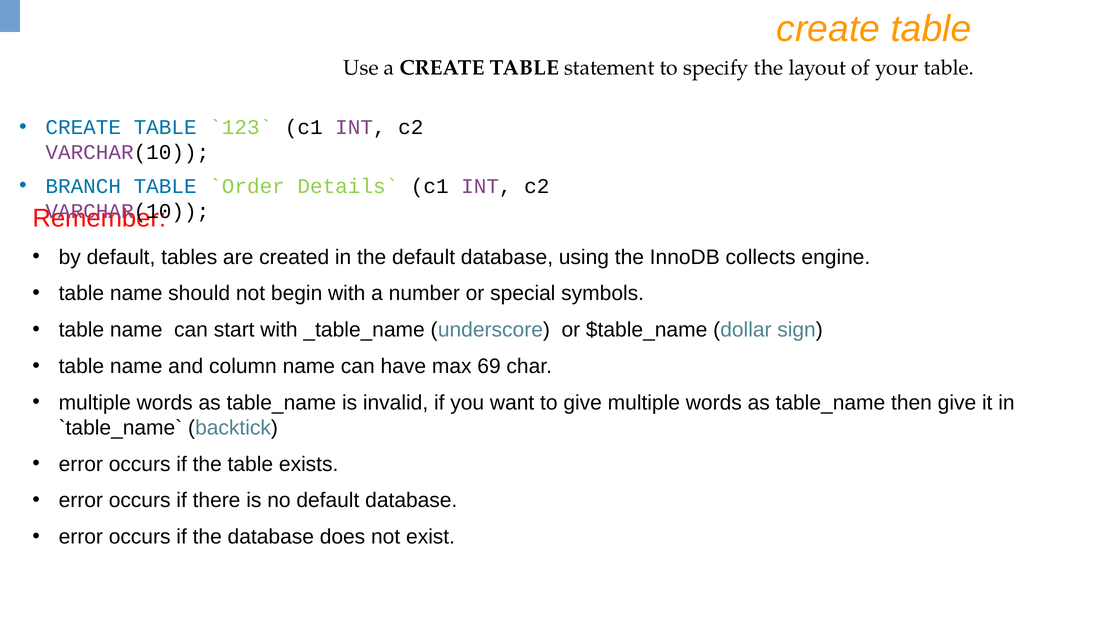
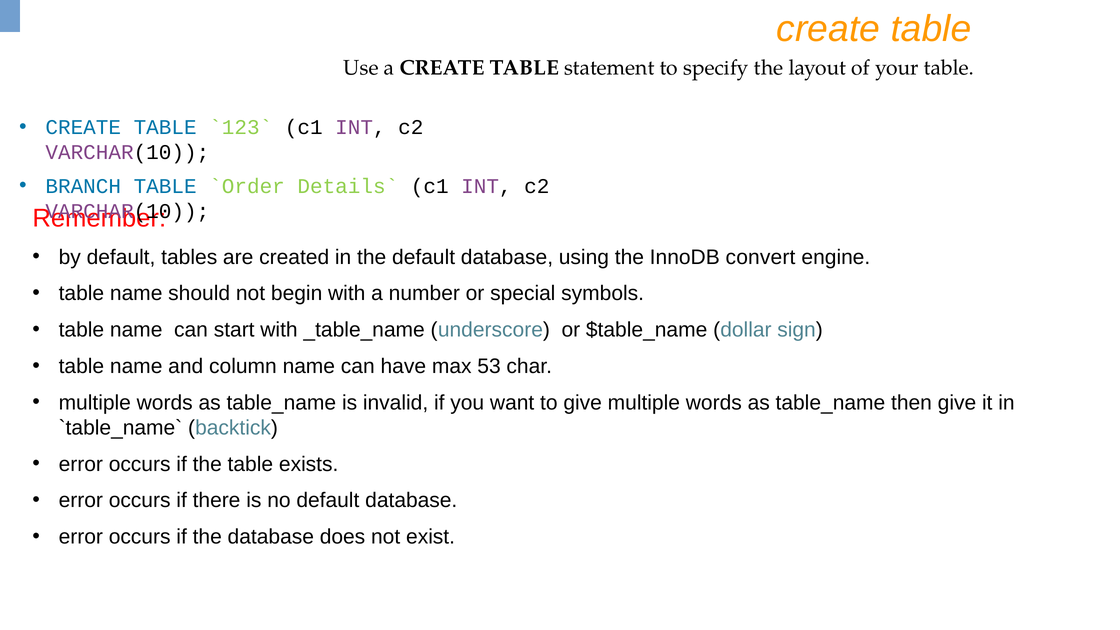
collects: collects -> convert
69: 69 -> 53
